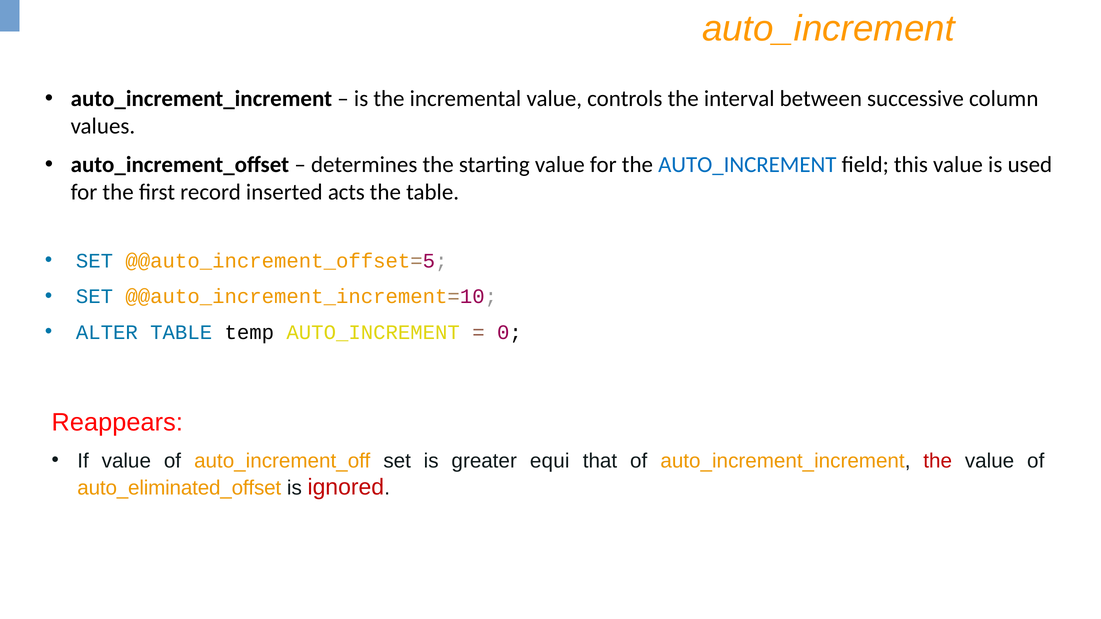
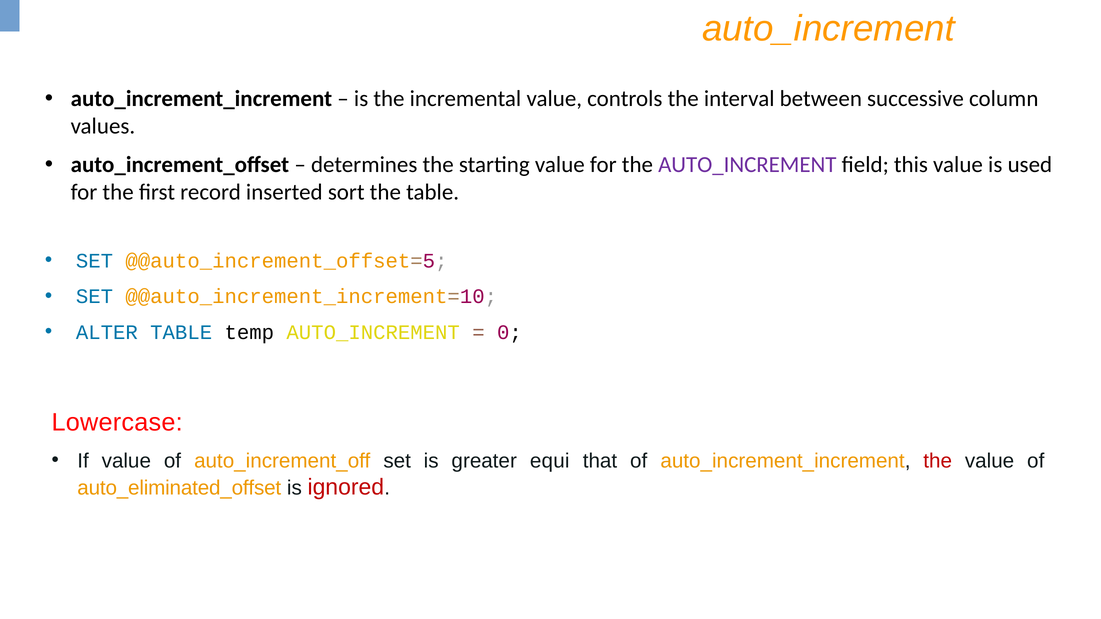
AUTO_INCREMENT at (747, 165) colour: blue -> purple
acts: acts -> sort
Reappears: Reappears -> Lowercase
